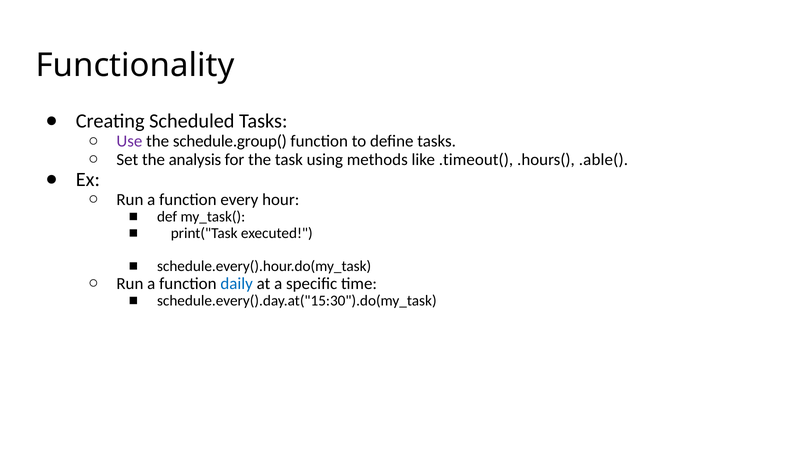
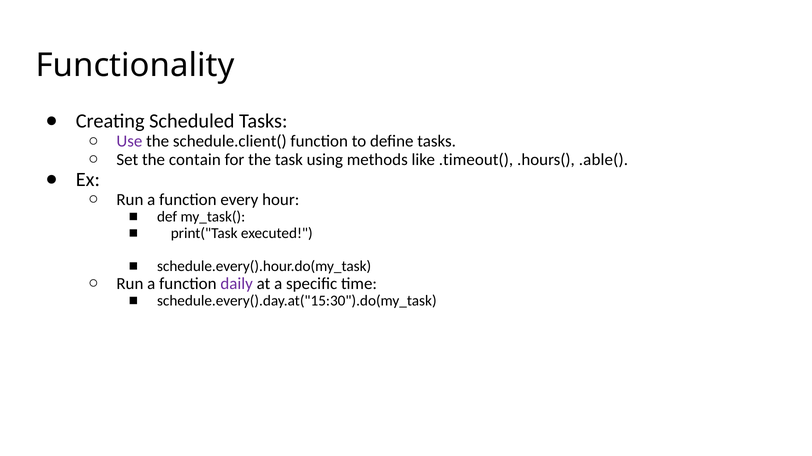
schedule.group(: schedule.group( -> schedule.client(
analysis: analysis -> contain
daily colour: blue -> purple
